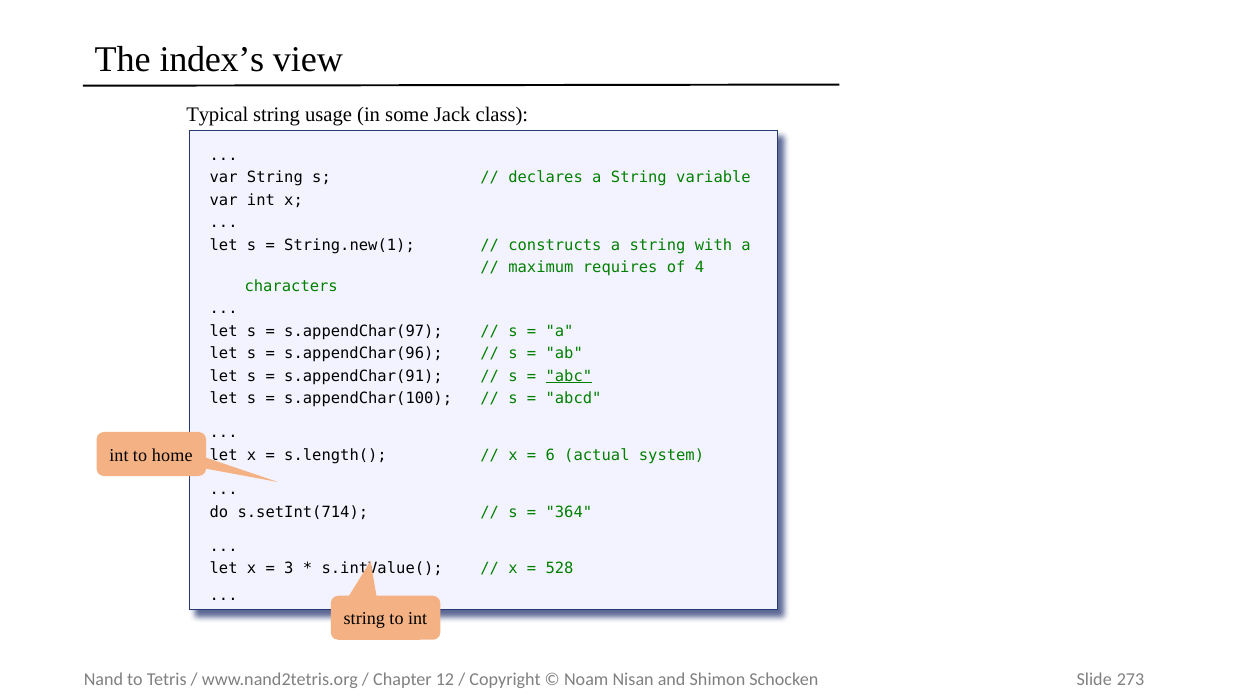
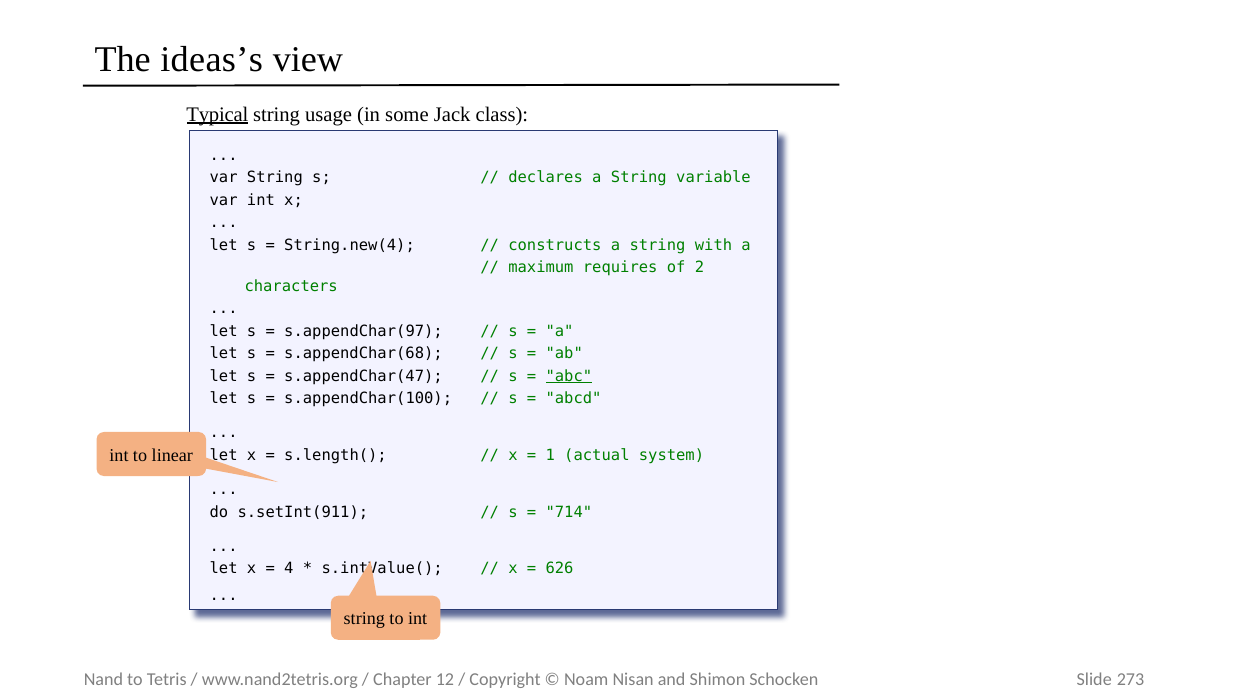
index’s: index’s -> ideas’s
Typical underline: none -> present
String.new(1: String.new(1 -> String.new(4
4: 4 -> 2
s.appendChar(96: s.appendChar(96 -> s.appendChar(68
s.appendChar(91: s.appendChar(91 -> s.appendChar(47
home: home -> linear
6: 6 -> 1
s.setInt(714: s.setInt(714 -> s.setInt(911
364: 364 -> 714
3: 3 -> 4
528: 528 -> 626
